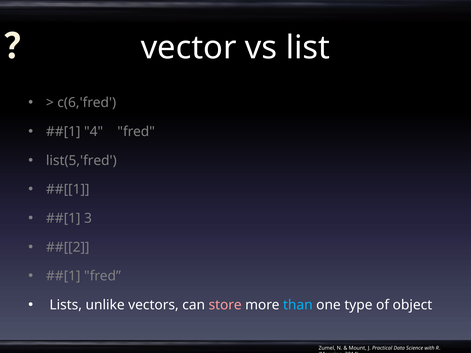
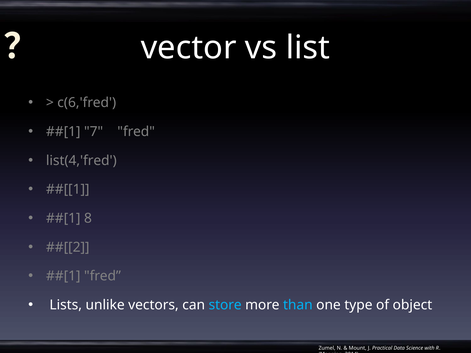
4: 4 -> 7
list(5,'fred: list(5,'fred -> list(4,'fred
3: 3 -> 8
store colour: pink -> light blue
